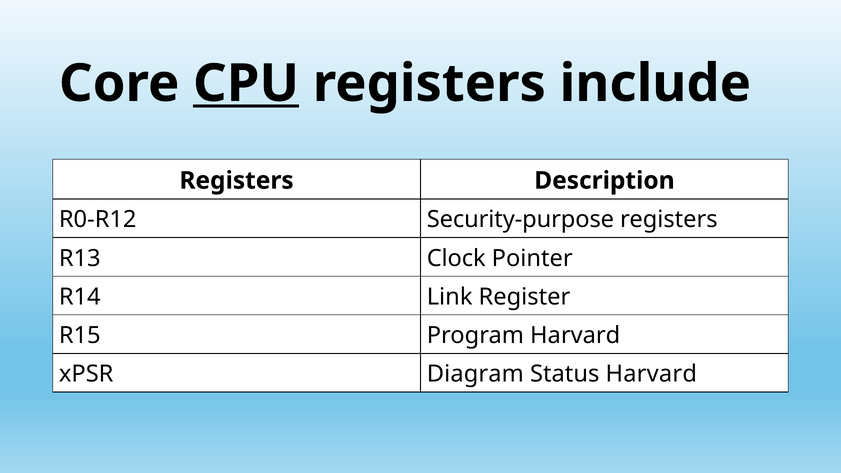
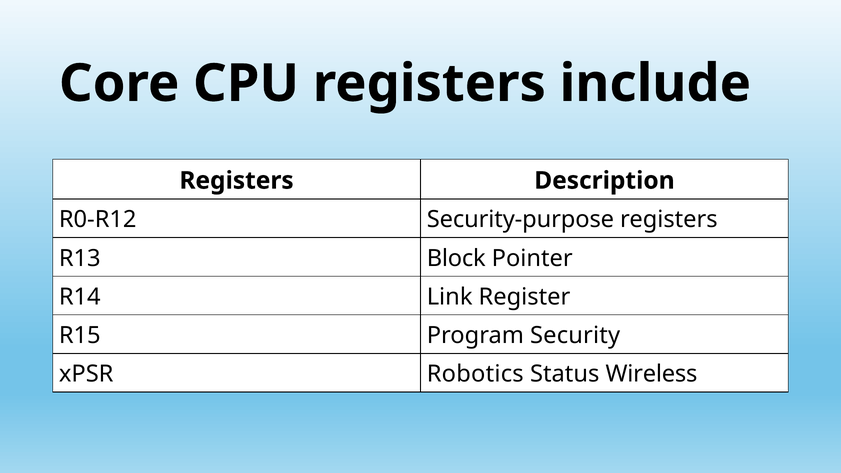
CPU underline: present -> none
Clock: Clock -> Block
Program Harvard: Harvard -> Security
Diagram: Diagram -> Robotics
Status Harvard: Harvard -> Wireless
